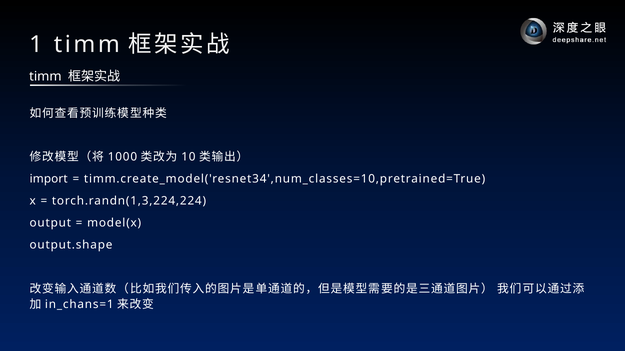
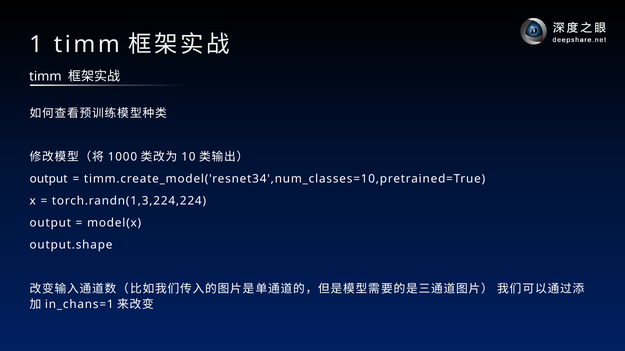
import at (49, 179): import -> output
